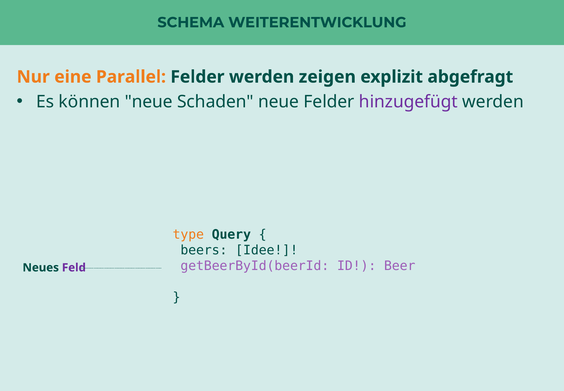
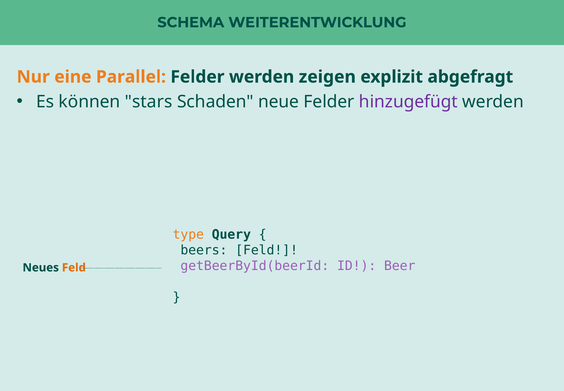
können neue: neue -> stars
beers Idee: Idee -> Feld
Feld at (74, 267) colour: purple -> orange
